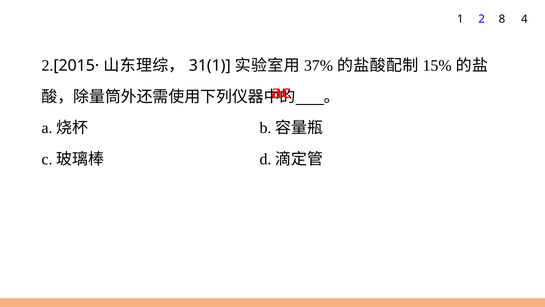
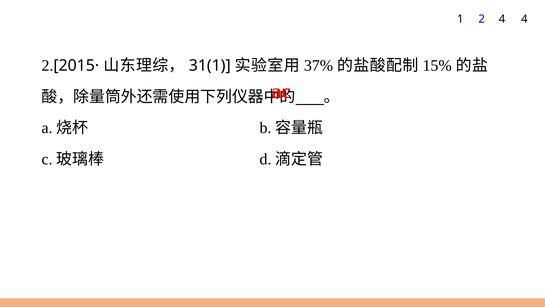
2 8: 8 -> 4
